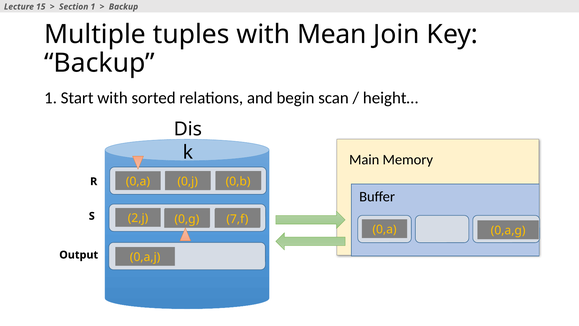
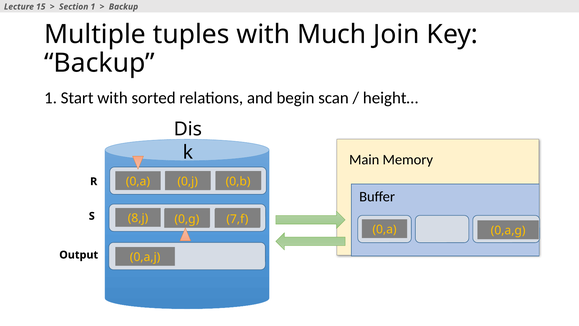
Mean: Mean -> Much
2,j: 2,j -> 8,j
